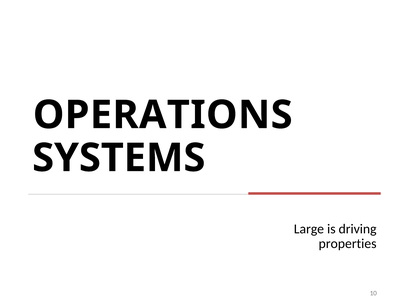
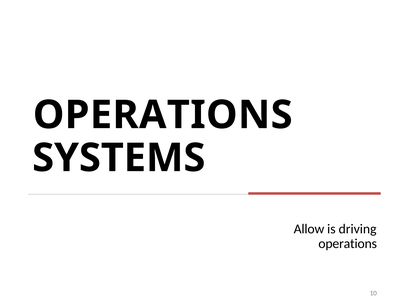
Large: Large -> Allow
properties at (348, 244): properties -> operations
